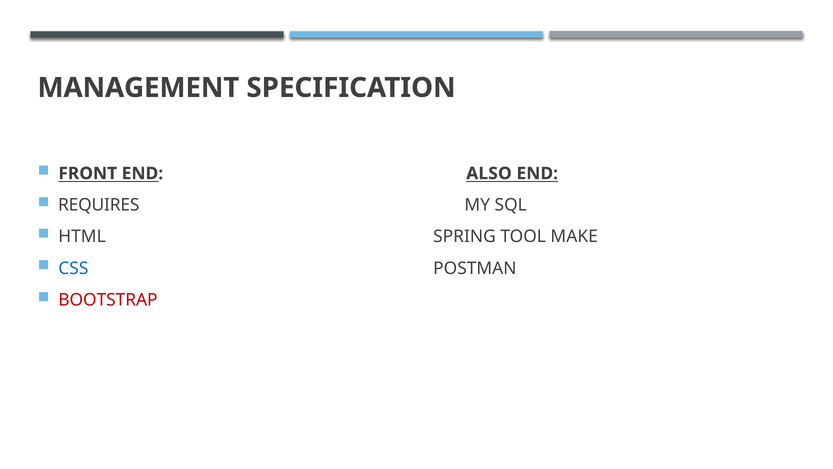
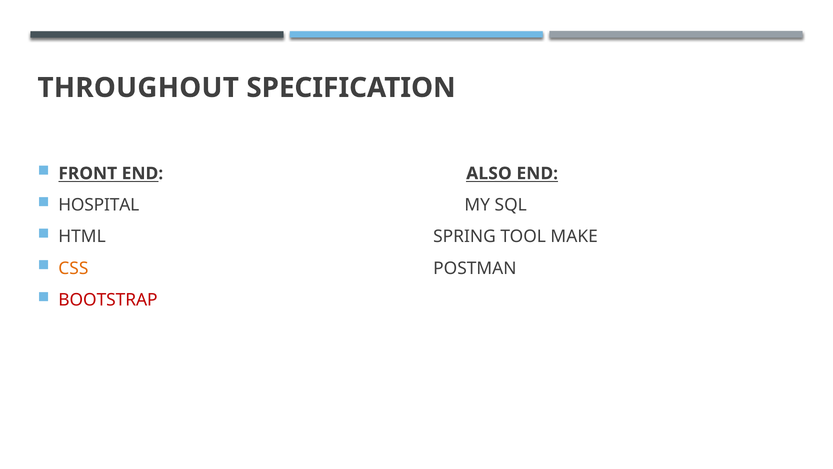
MANAGEMENT: MANAGEMENT -> THROUGHOUT
REQUIRES: REQUIRES -> HOSPITAL
CSS colour: blue -> orange
